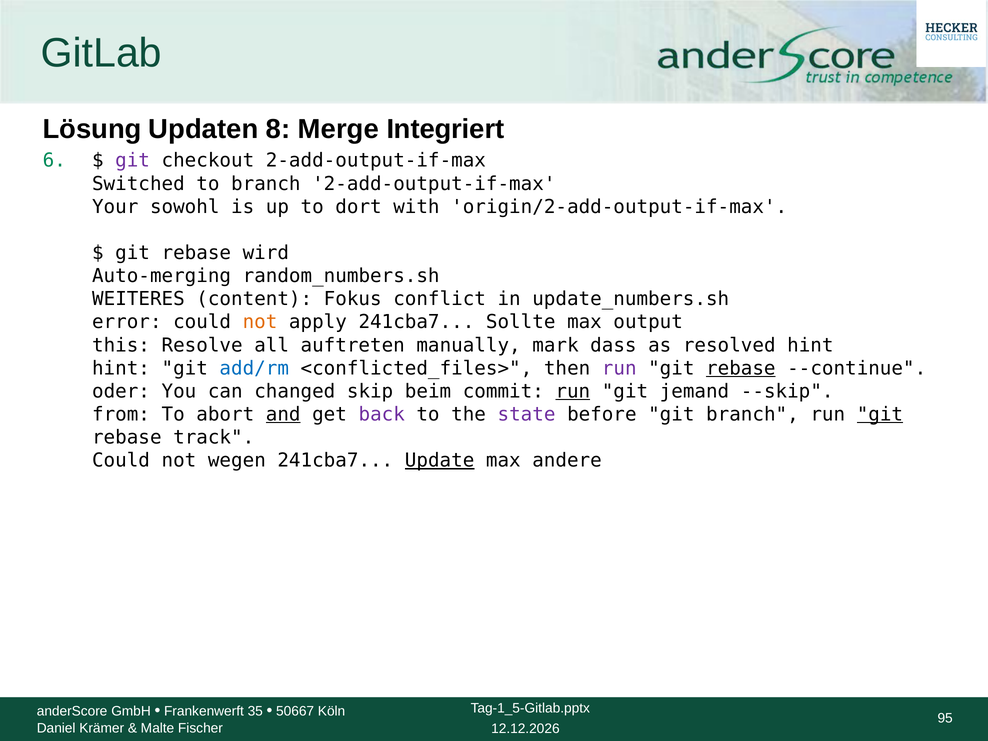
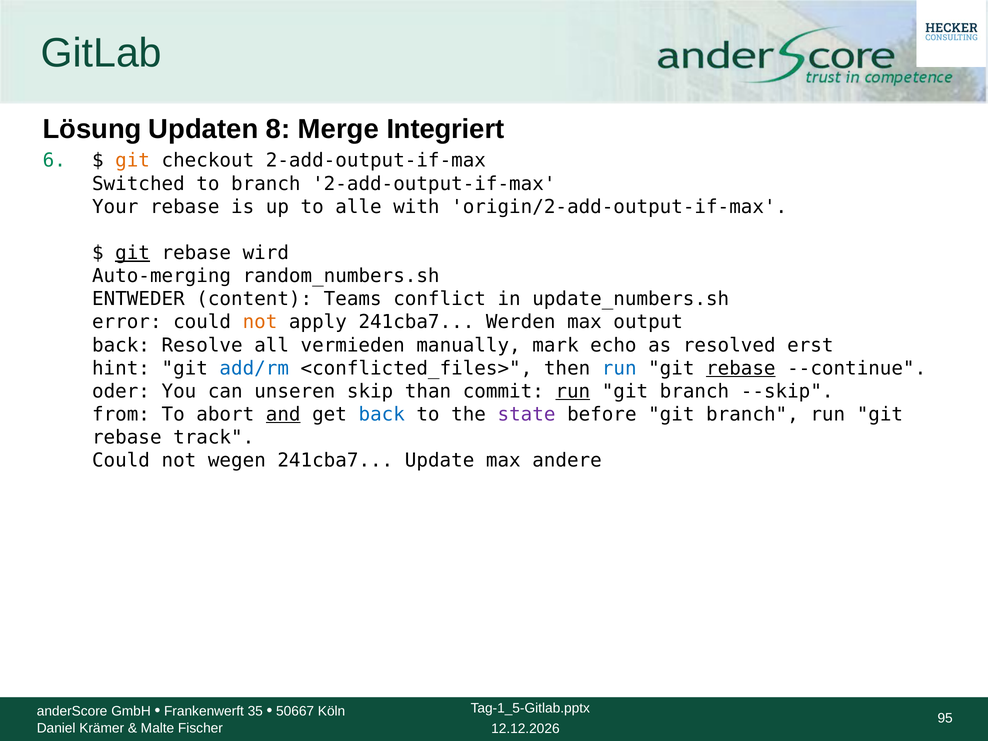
git at (133, 161) colour: purple -> orange
Your sowohl: sowohl -> rebase
dort: dort -> alle
git at (133, 253) underline: none -> present
WEITERES: WEITERES -> ENTWEDER
Fokus: Fokus -> Teams
Sollte: Sollte -> Werden
this at (121, 345): this -> back
auftreten: auftreten -> vermieden
dass: dass -> echo
resolved hint: hint -> erst
run at (619, 368) colour: purple -> blue
changed: changed -> unseren
beim: beim -> than
jemand at (694, 391): jemand -> branch
back at (382, 414) colour: purple -> blue
git at (880, 414) underline: present -> none
Update underline: present -> none
